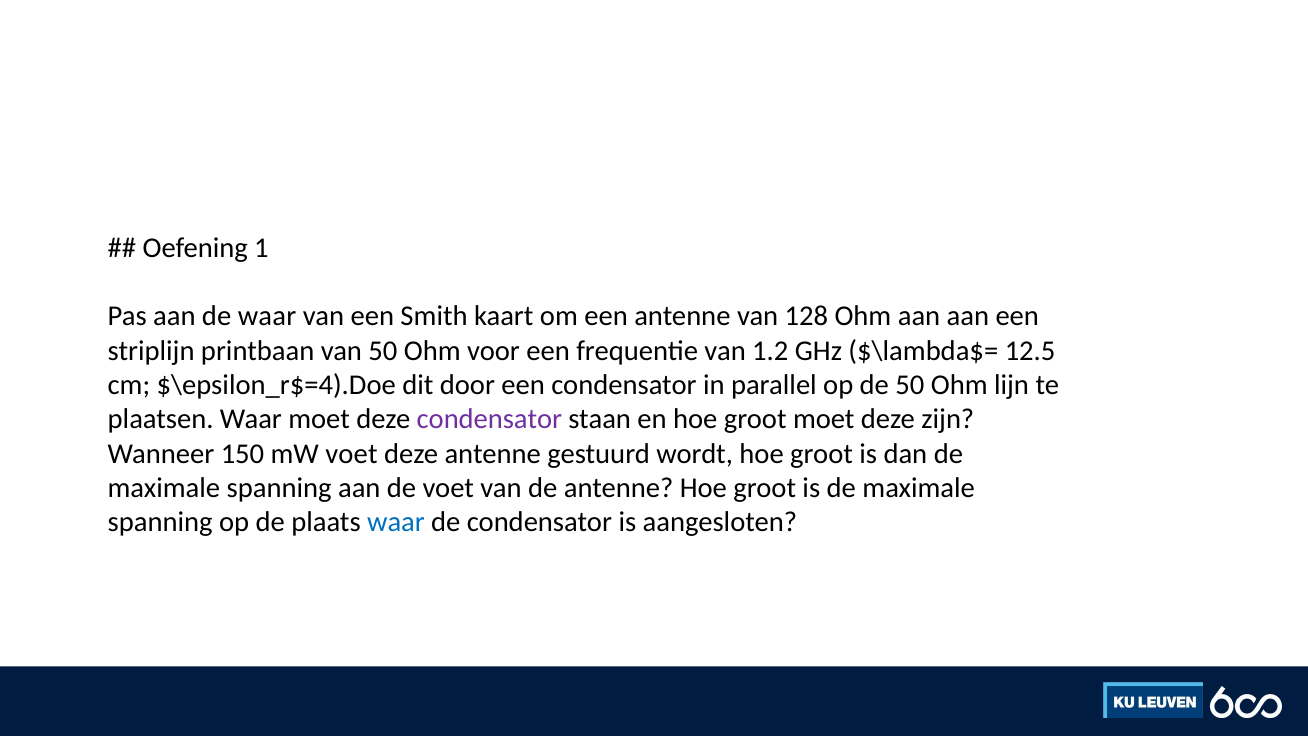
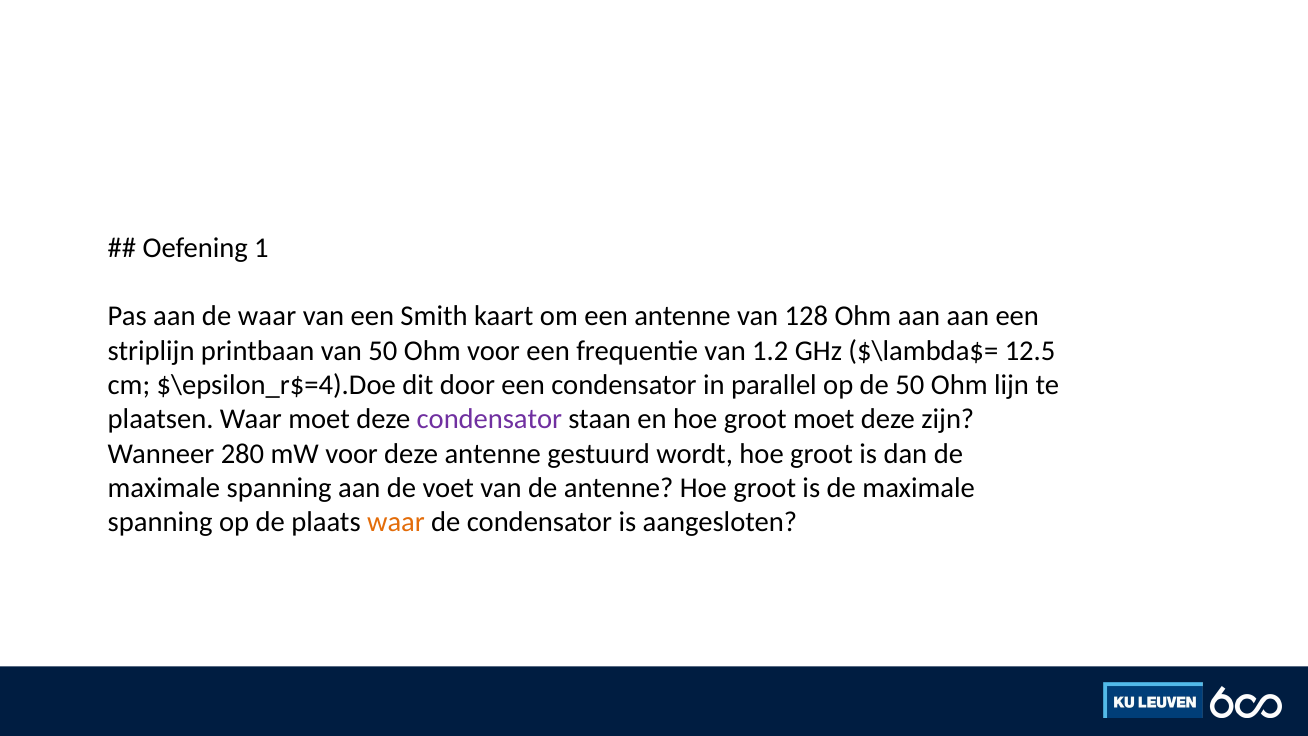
150: 150 -> 280
mW voet: voet -> voor
waar at (396, 522) colour: blue -> orange
